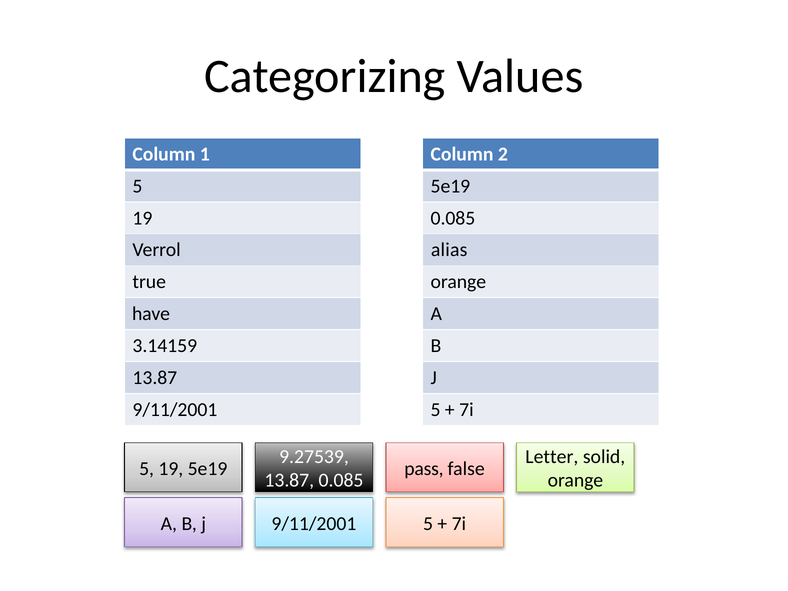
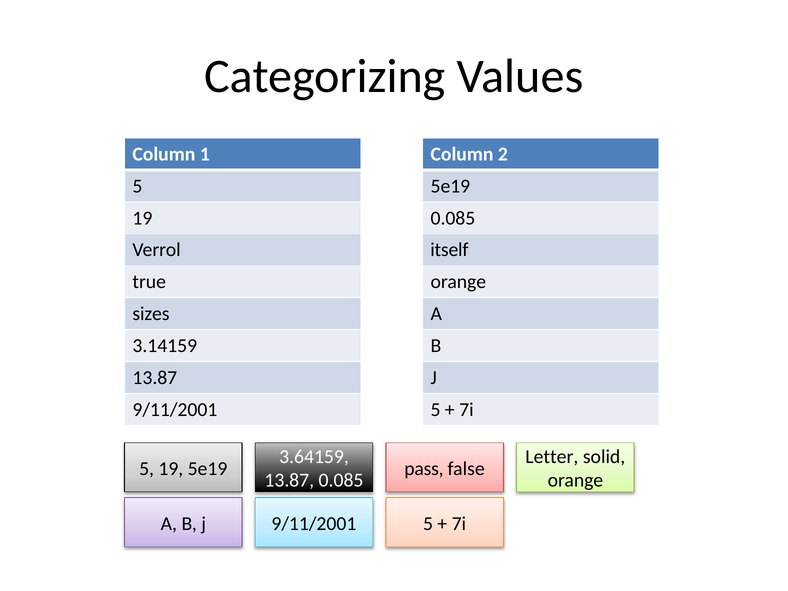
alias: alias -> itself
have: have -> sizes
9.27539: 9.27539 -> 3.64159
